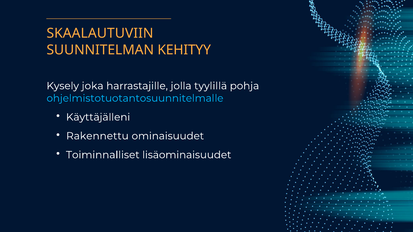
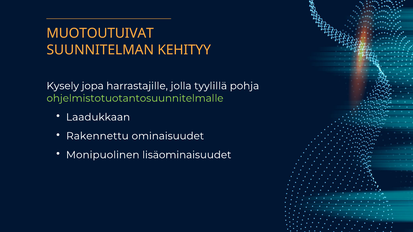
SKAALAUTUVIIN: SKAALAUTUVIIN -> MUOTOUTUIVAT
joka: joka -> jopa
ohjelmistotuotantosuunnitelmalle colour: light blue -> light green
Käyttäjälleni: Käyttäjälleni -> Laadukkaan
Toiminnalliset: Toiminnalliset -> Monipuolinen
